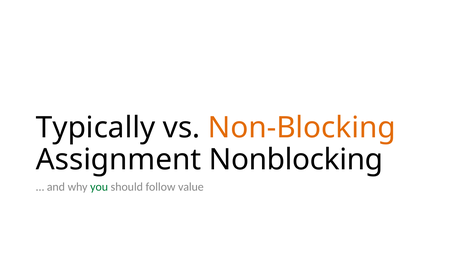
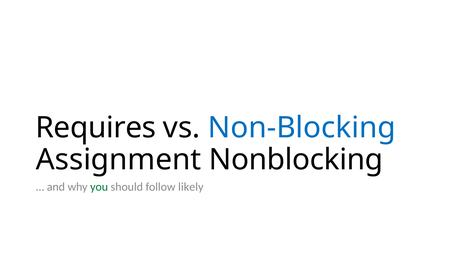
Typically: Typically -> Requires
Non-Blocking colour: orange -> blue
value: value -> likely
